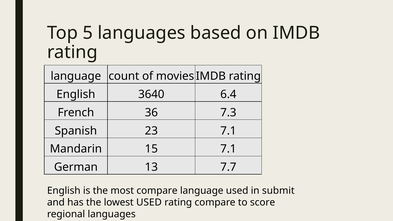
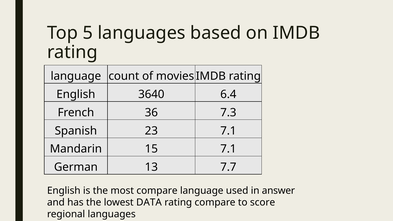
submit: submit -> answer
lowest USED: USED -> DATA
